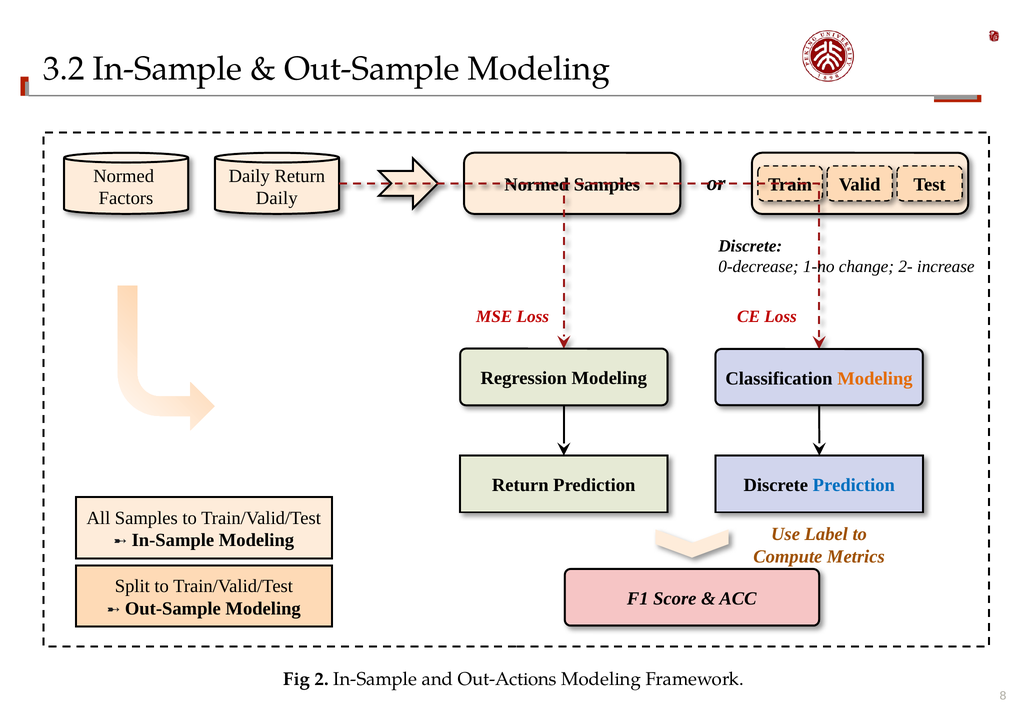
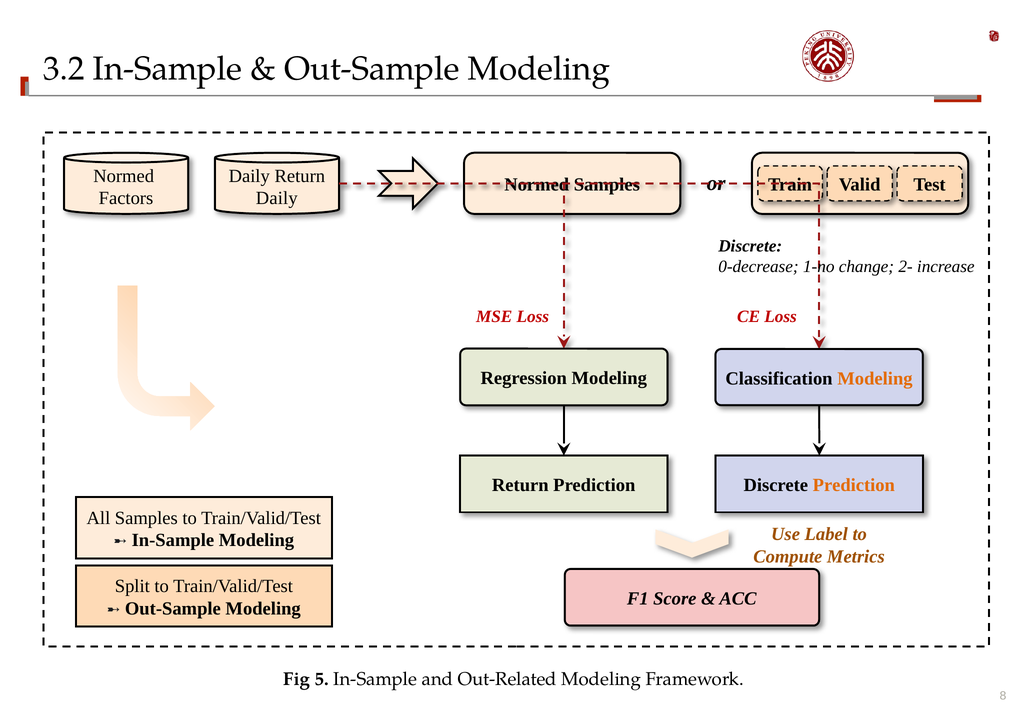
Prediction at (854, 486) colour: blue -> orange
2: 2 -> 5
Out-Actions: Out-Actions -> Out-Related
